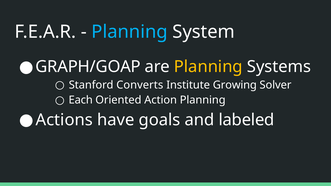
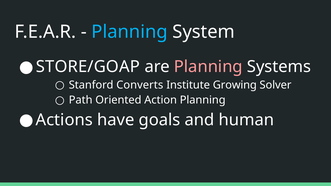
GRAPH/GOAP: GRAPH/GOAP -> STORE/GOAP
Planning at (208, 67) colour: yellow -> pink
Each: Each -> Path
labeled: labeled -> human
